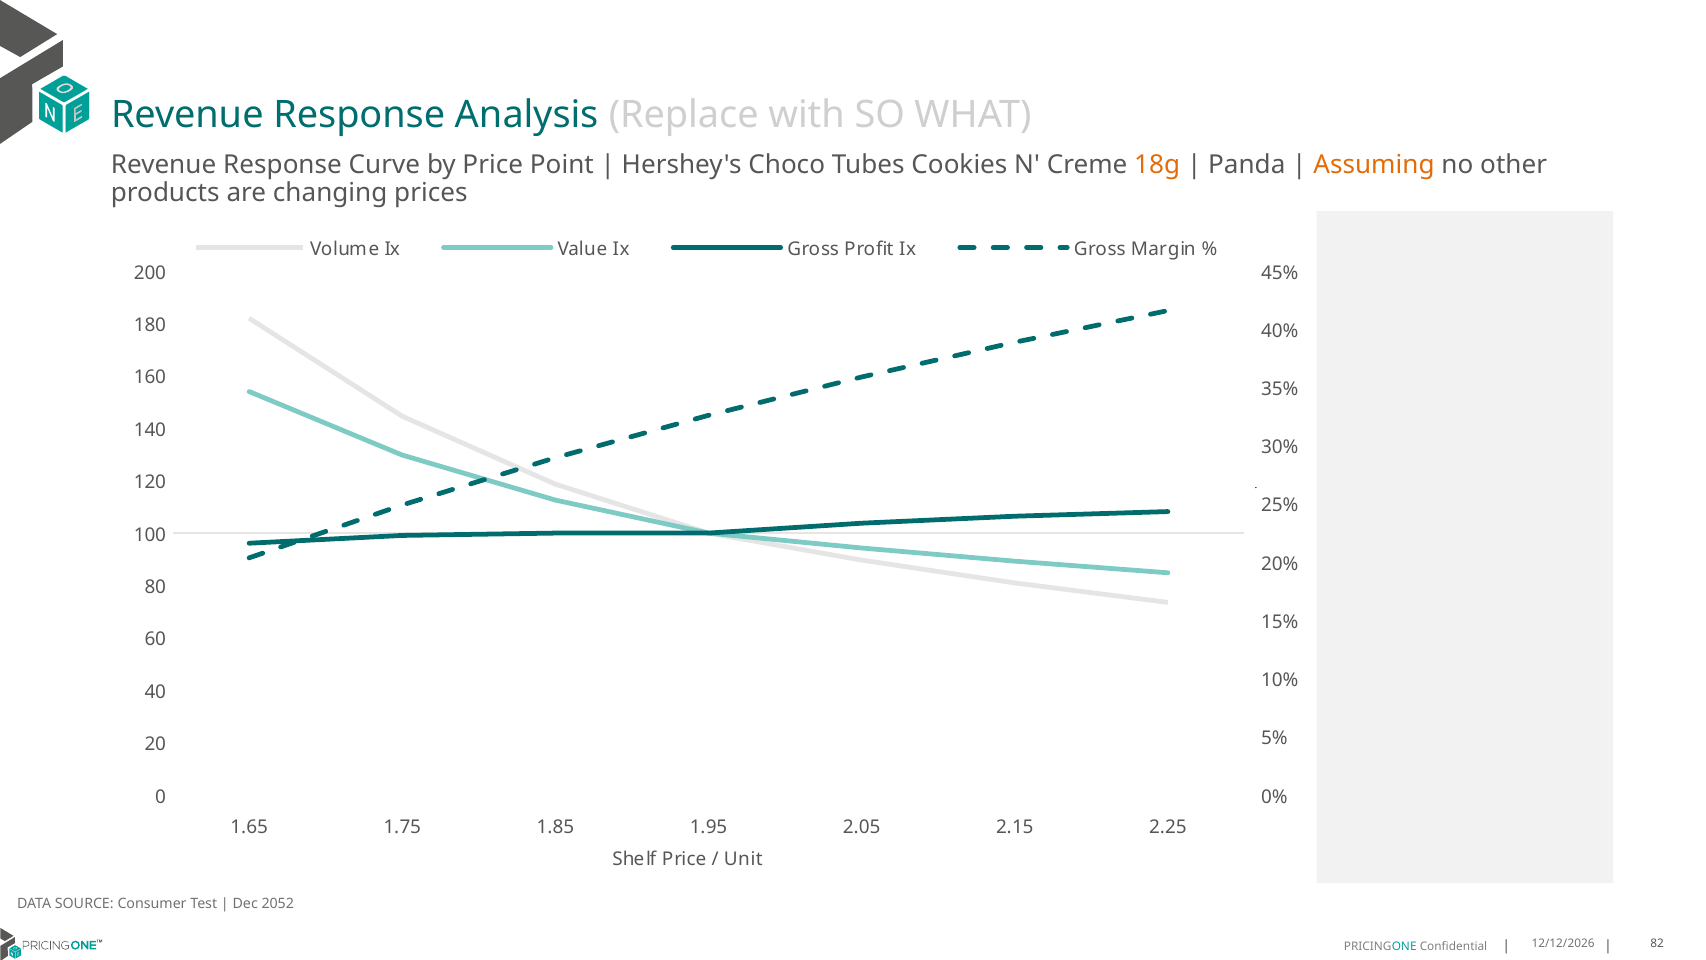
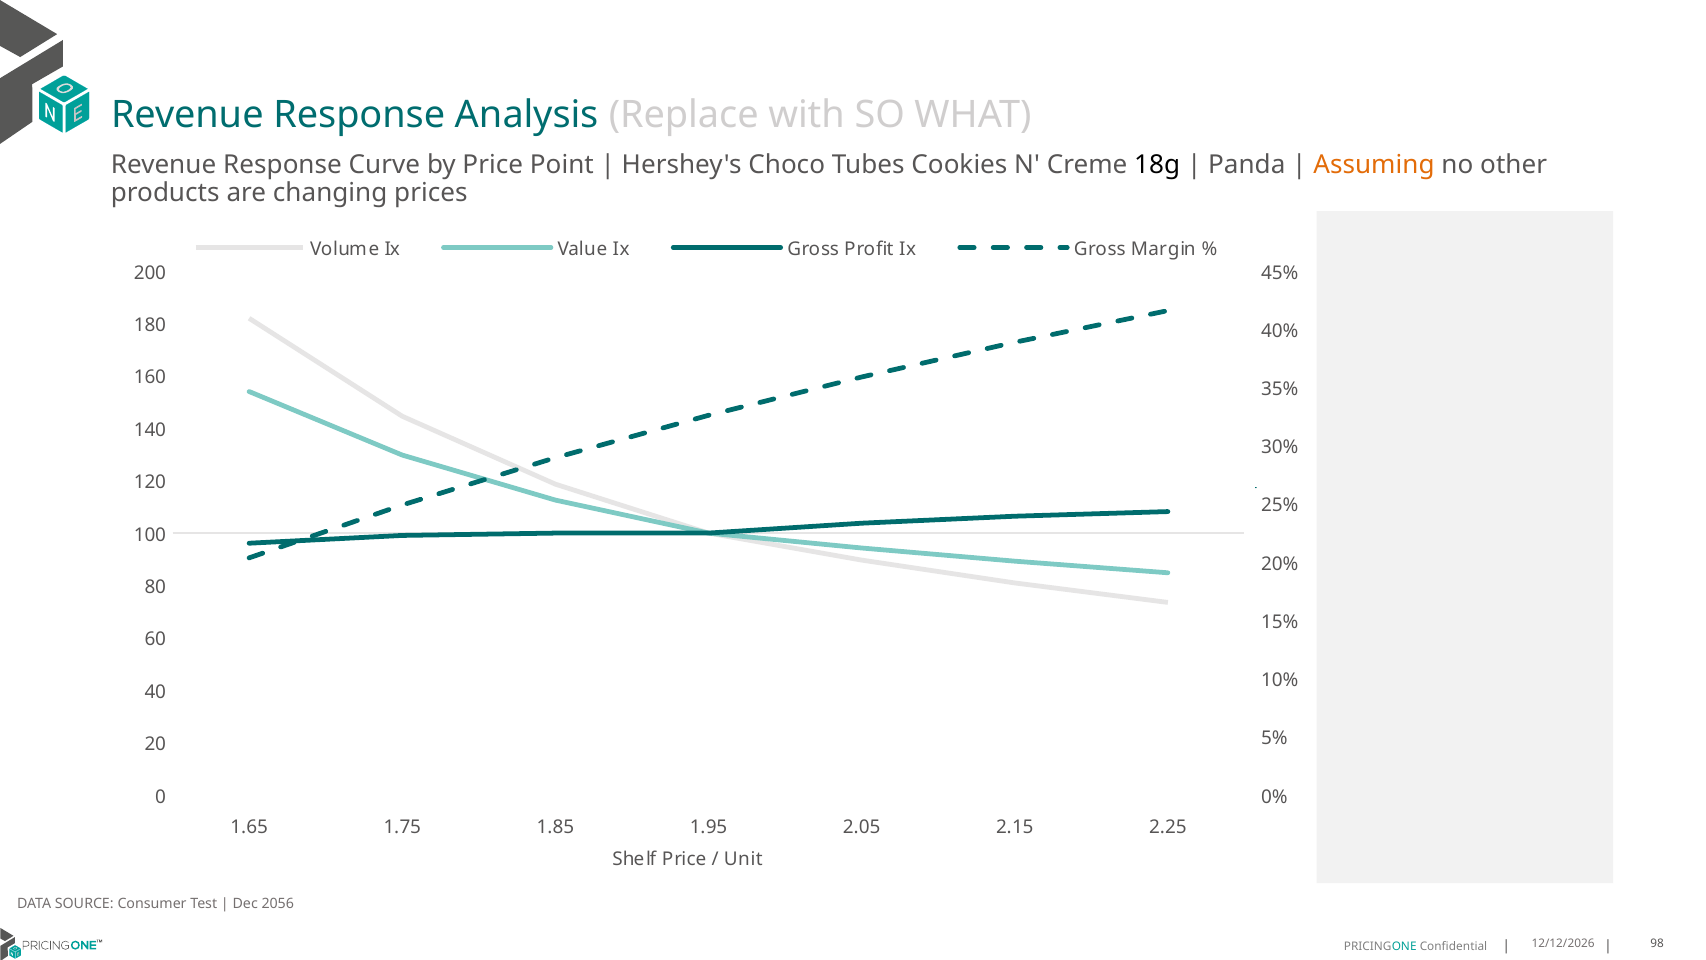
18g colour: orange -> black
2052: 2052 -> 2056
82: 82 -> 98
